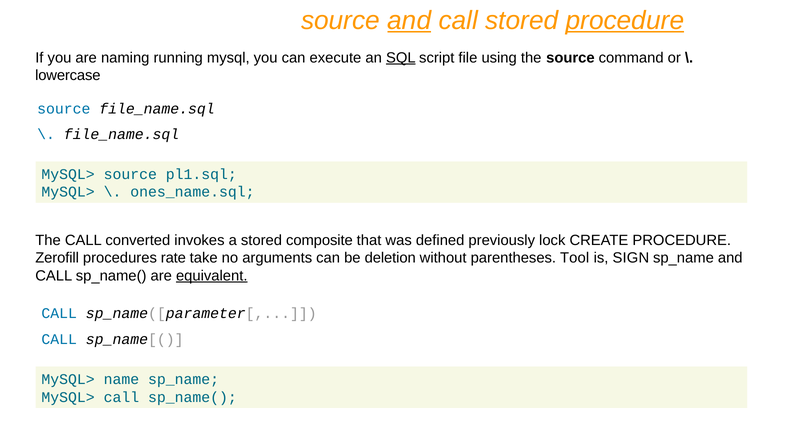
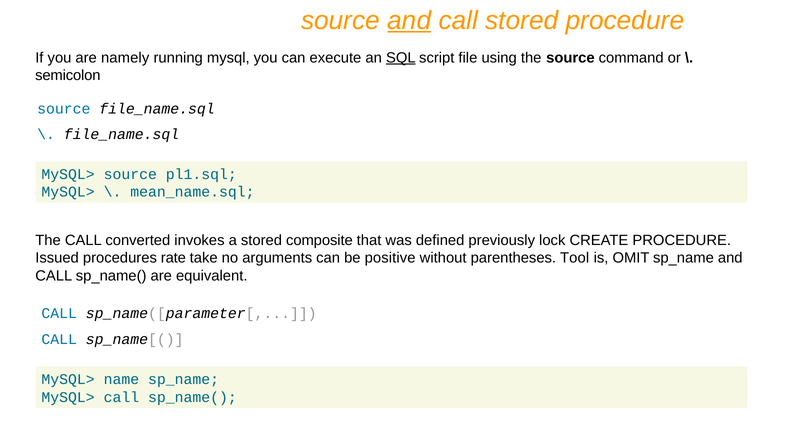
procedure at (625, 21) underline: present -> none
naming: naming -> namely
lowercase: lowercase -> semicolon
ones_name.sql: ones_name.sql -> mean_name.sql
Zerofill: Zerofill -> Issued
deletion: deletion -> positive
SIGN: SIGN -> OMIT
equivalent underline: present -> none
